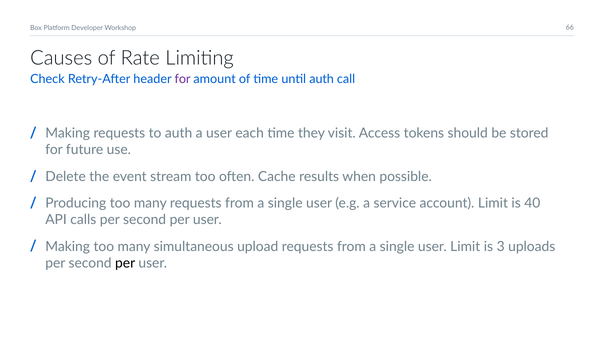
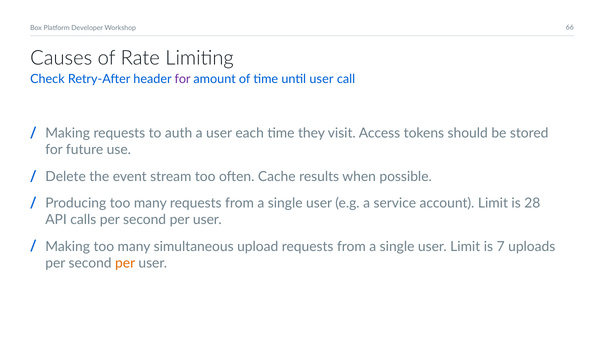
until auth: auth -> user
40: 40 -> 28
3: 3 -> 7
per at (125, 263) colour: black -> orange
